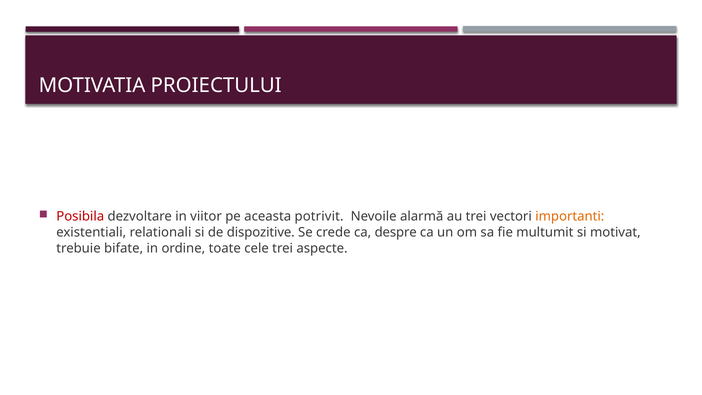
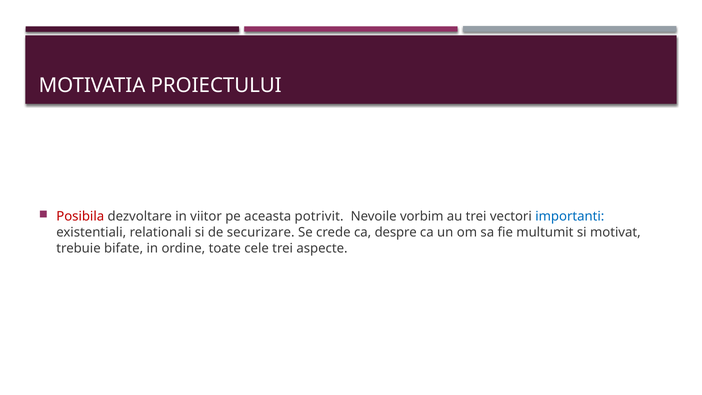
alarmă: alarmă -> vorbim
importanti colour: orange -> blue
dispozitive: dispozitive -> securizare
